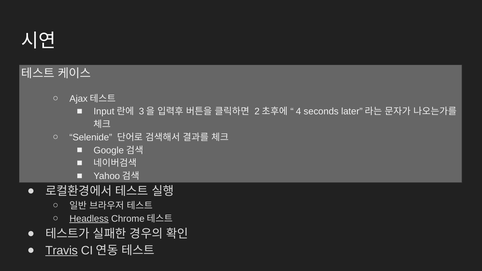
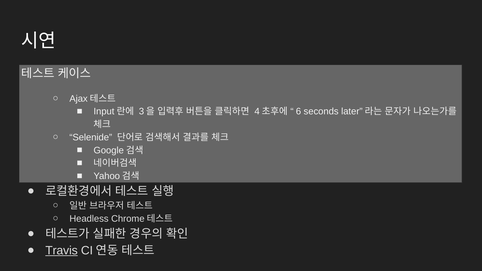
2: 2 -> 4
4: 4 -> 6
Headless underline: present -> none
